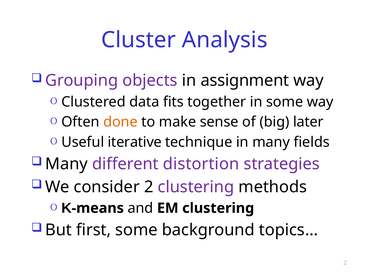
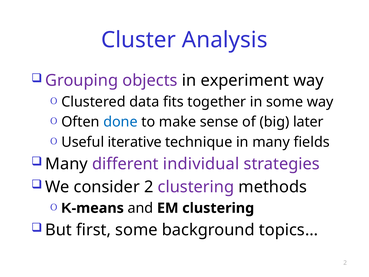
assignment: assignment -> experiment
done colour: orange -> blue
distortion: distortion -> individual
